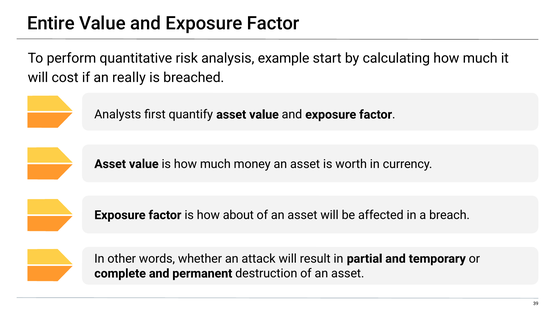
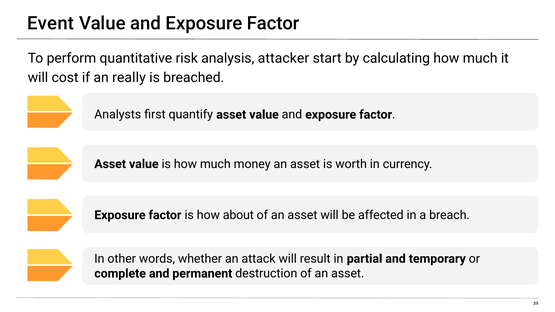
Entire: Entire -> Event
example: example -> attacker
